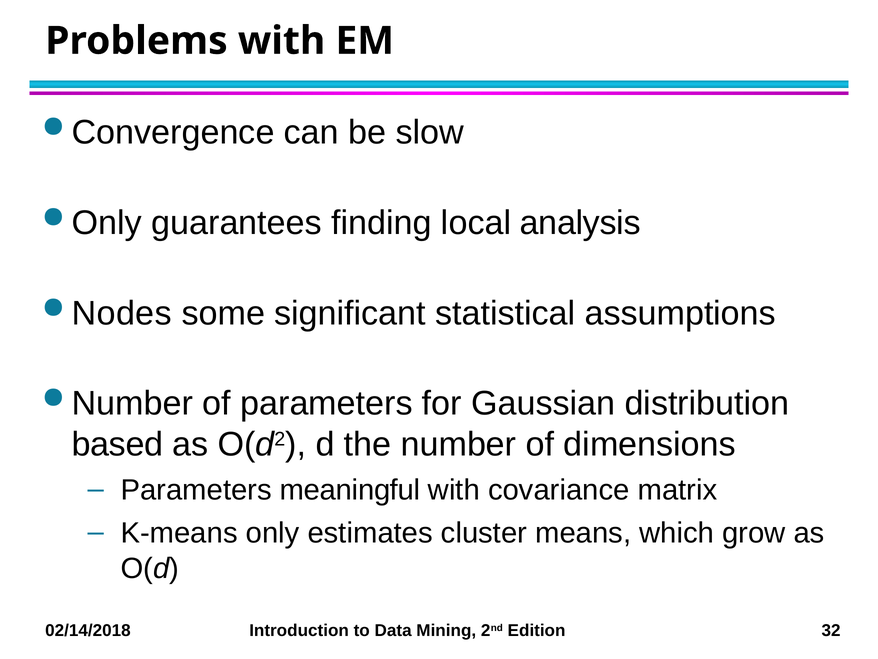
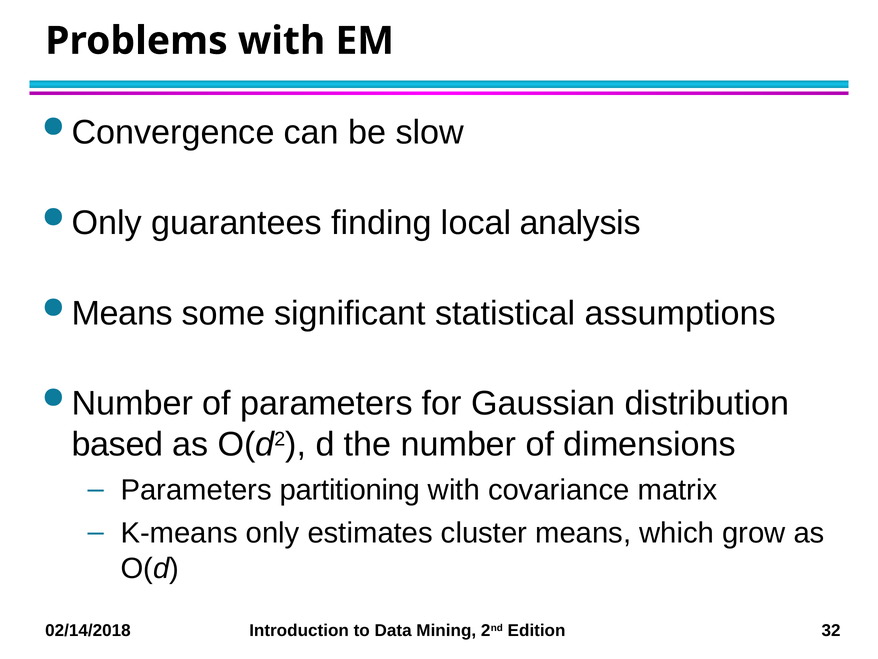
Nodes at (122, 313): Nodes -> Means
meaningful: meaningful -> partitioning
